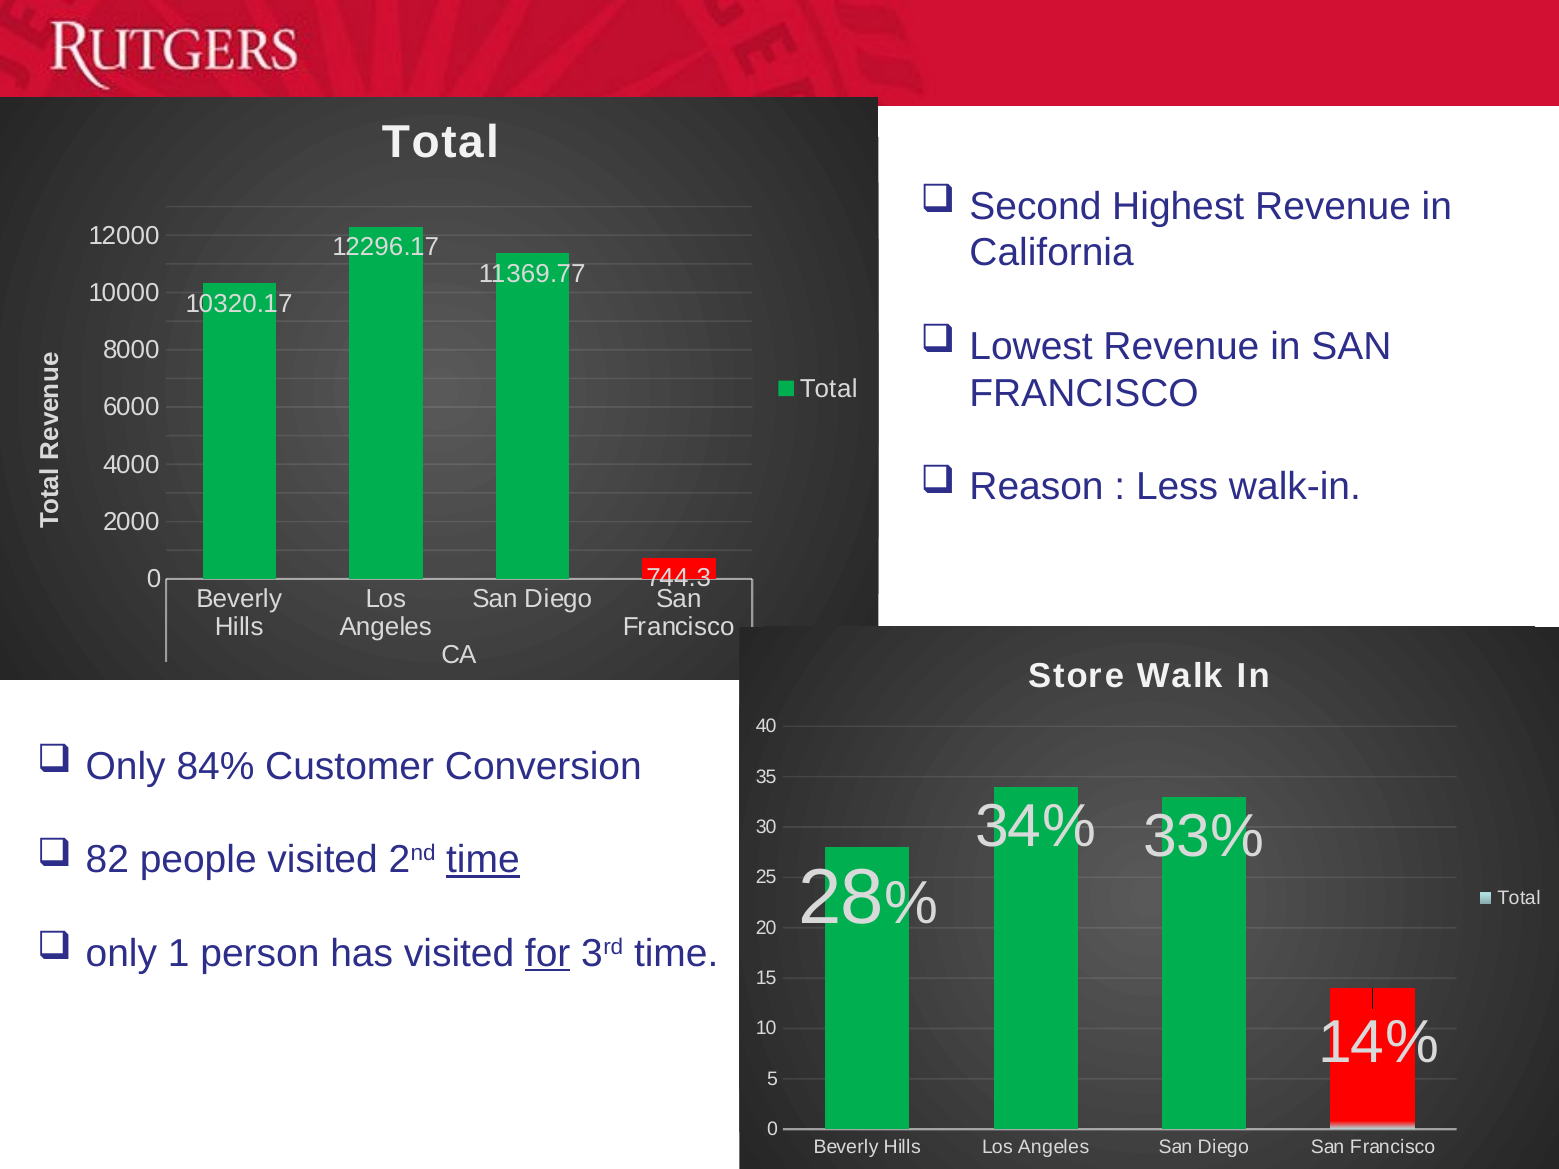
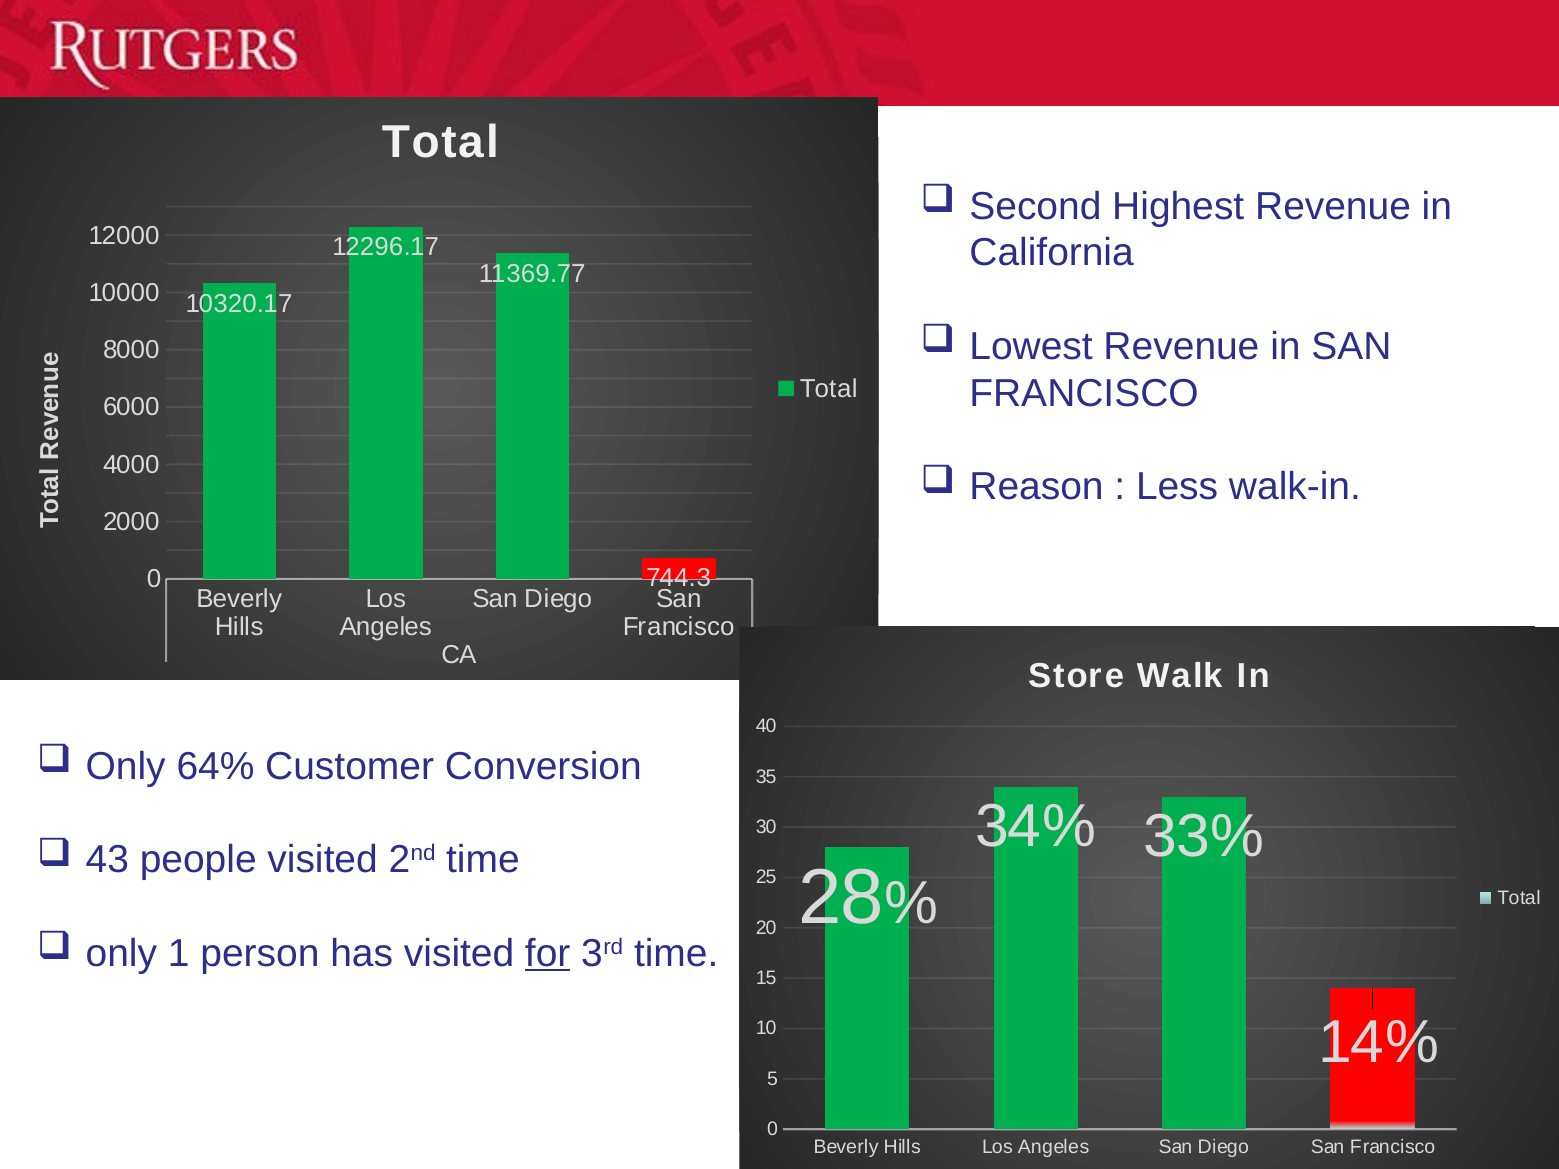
84%: 84% -> 64%
82: 82 -> 43
time at (483, 860) underline: present -> none
